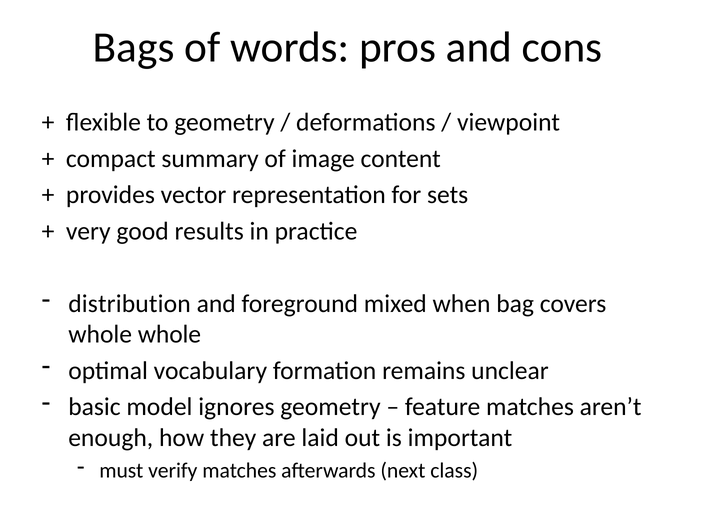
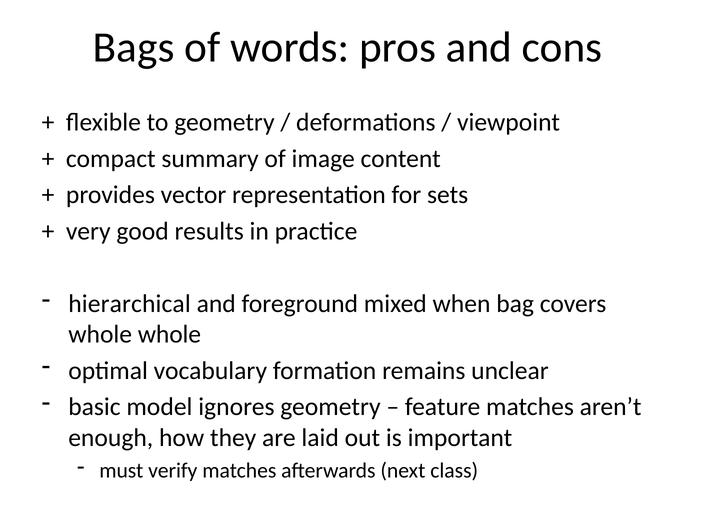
distribution: distribution -> hierarchical
